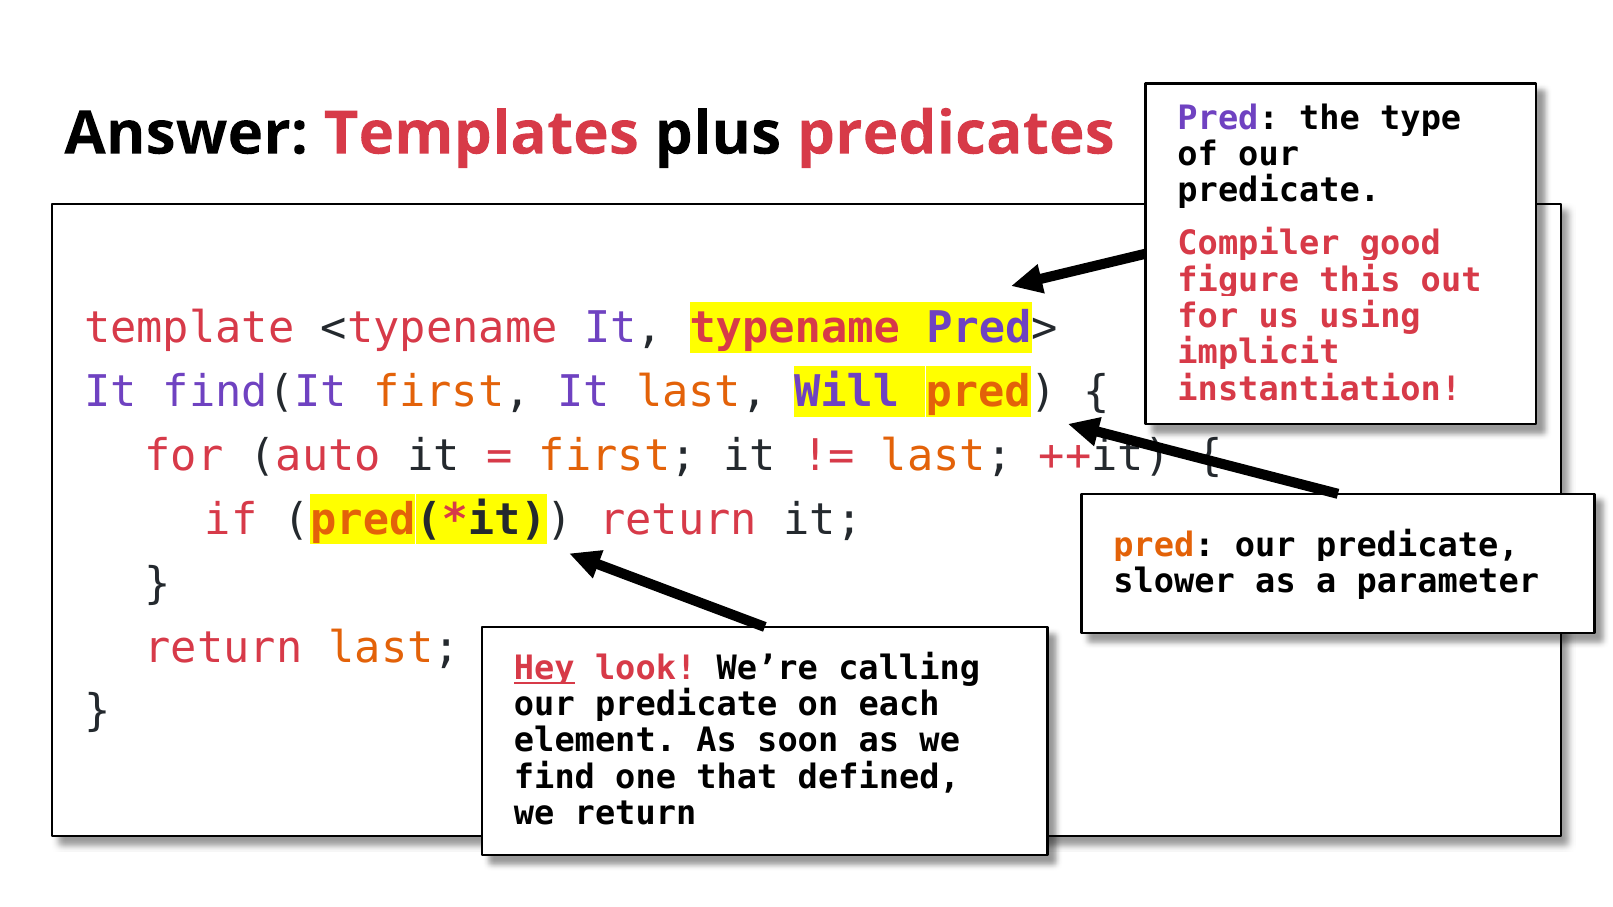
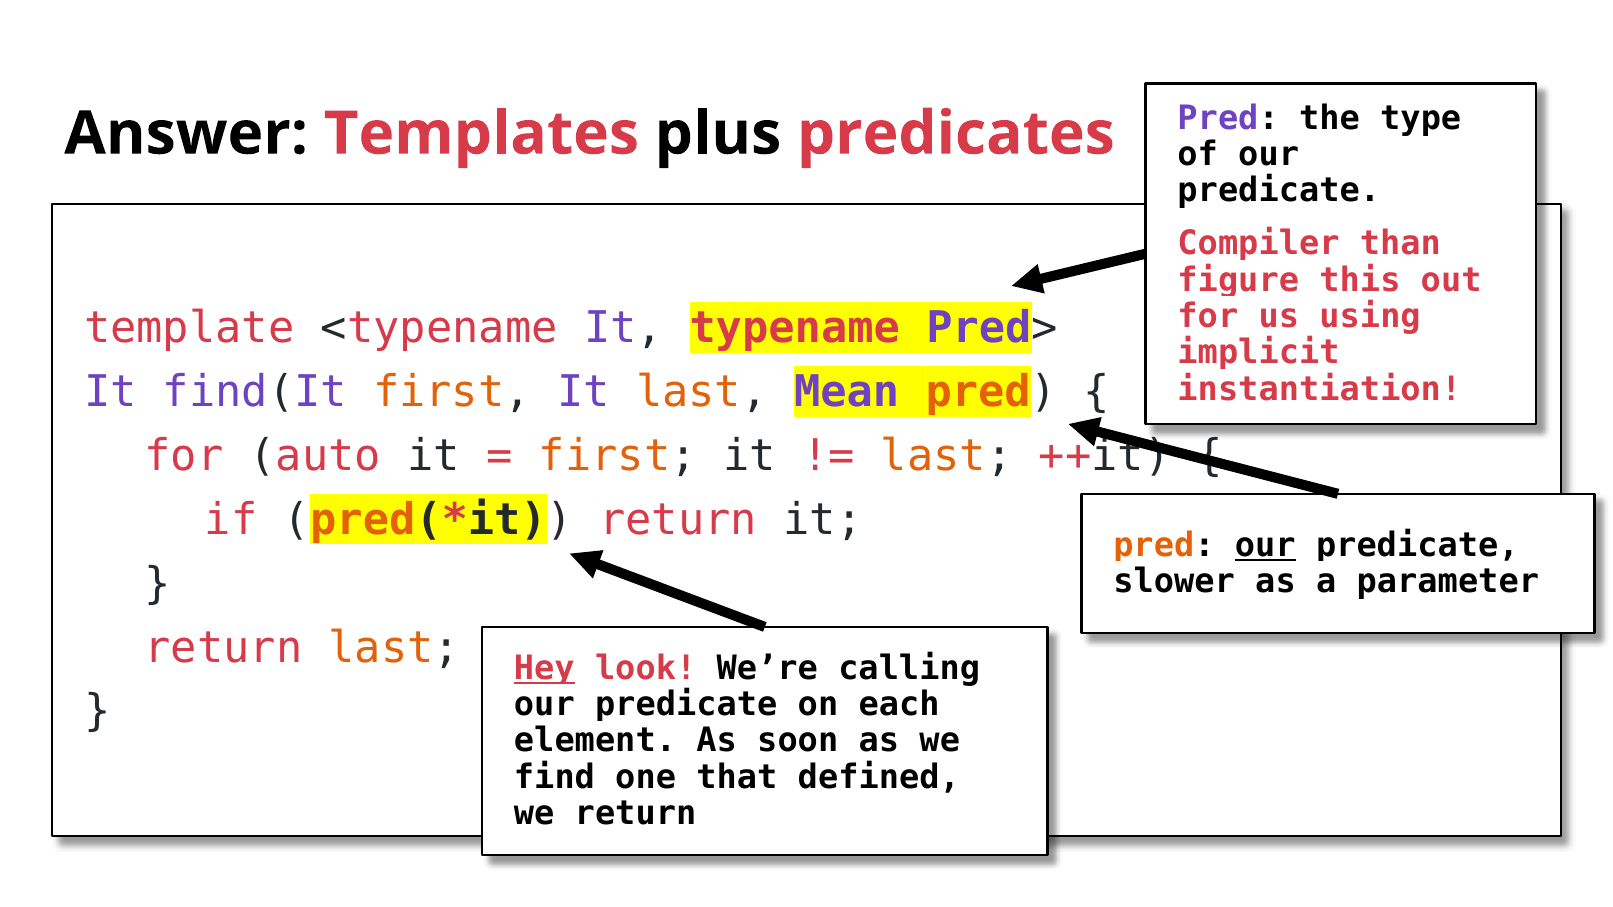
good: good -> than
Will: Will -> Mean
our at (1265, 545) underline: none -> present
